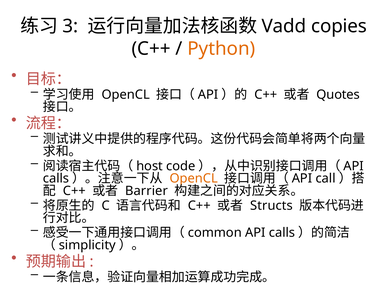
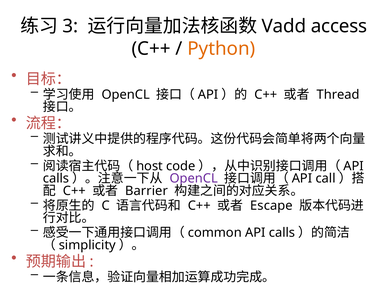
copies: copies -> access
Quotes: Quotes -> Thread
OpenCL at (194, 179) colour: orange -> purple
Structs: Structs -> Escape
